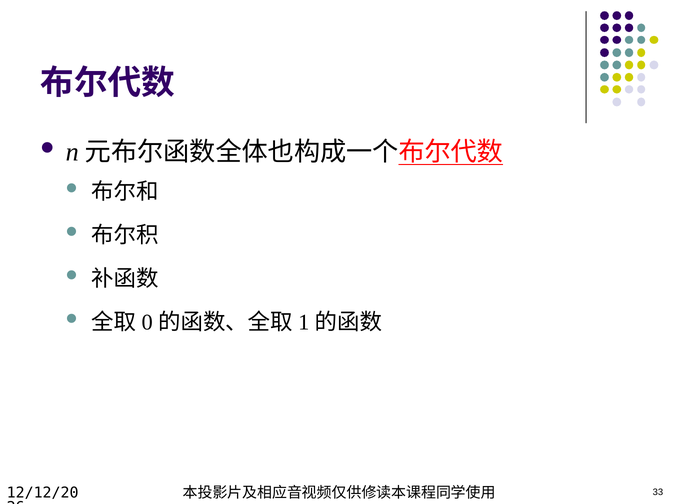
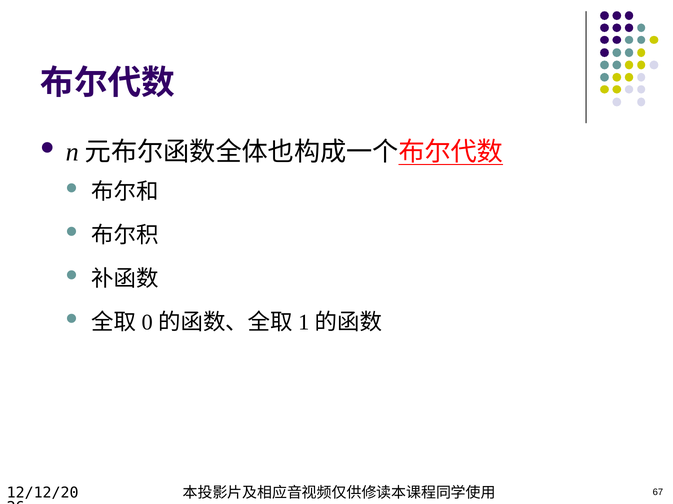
33: 33 -> 67
